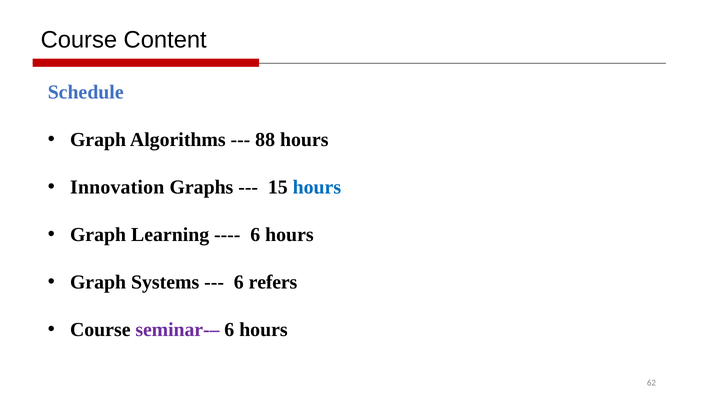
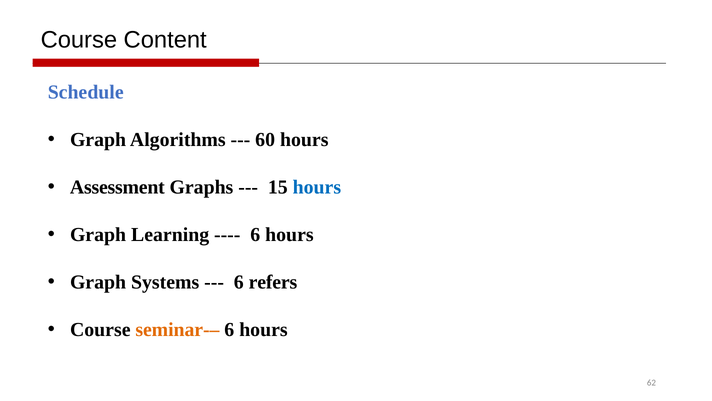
88: 88 -> 60
Innovation: Innovation -> Assessment
seminar-– colour: purple -> orange
